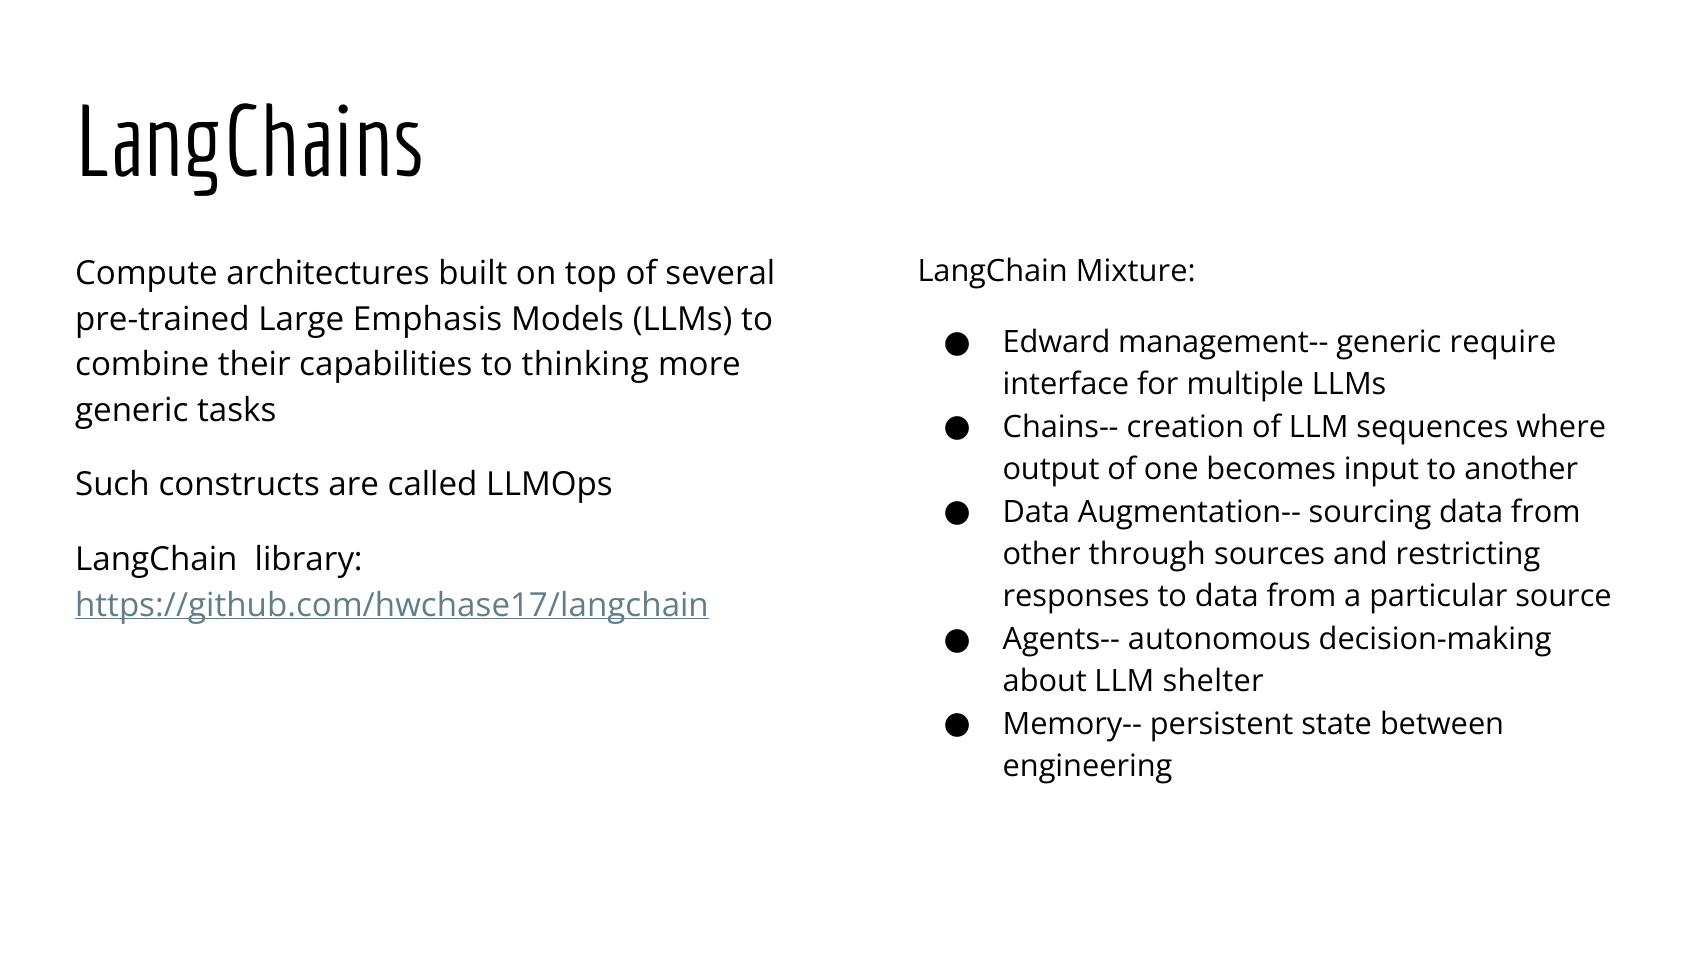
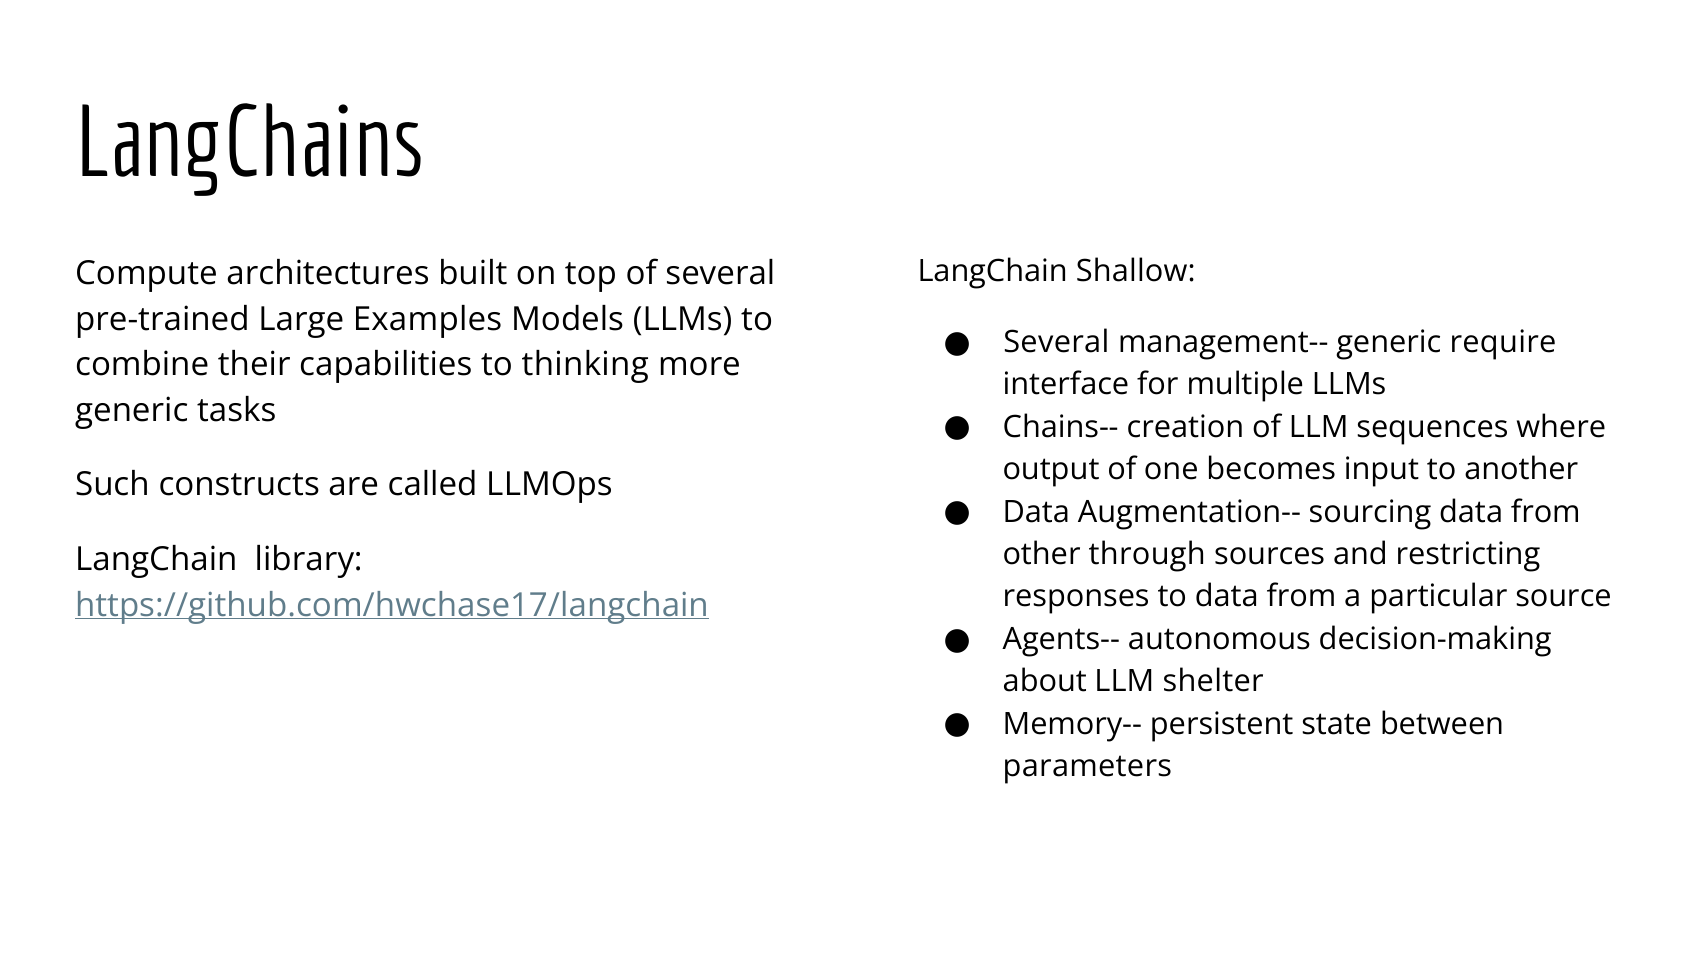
Mixture: Mixture -> Shallow
Emphasis: Emphasis -> Examples
Edward at (1057, 342): Edward -> Several
engineering: engineering -> parameters
